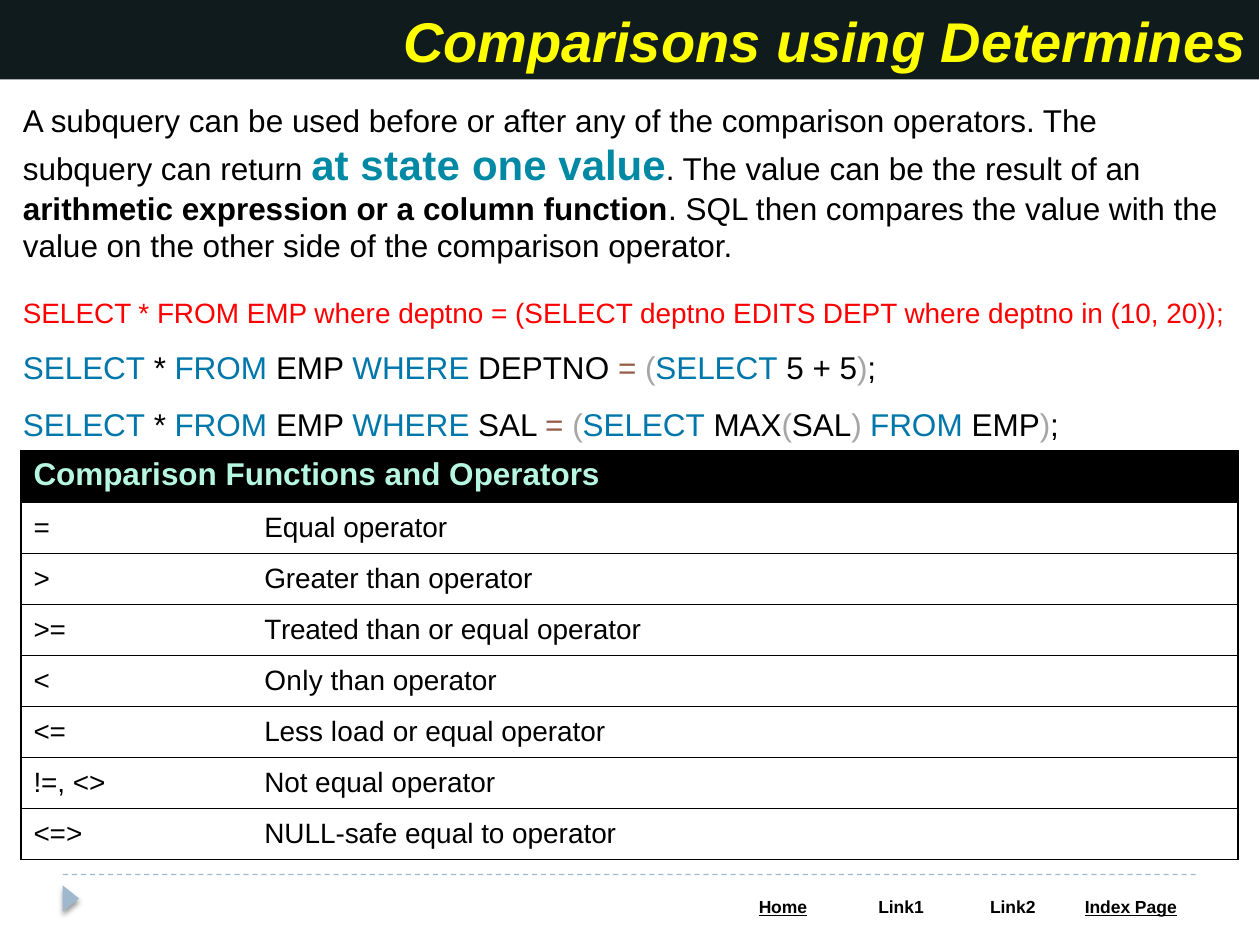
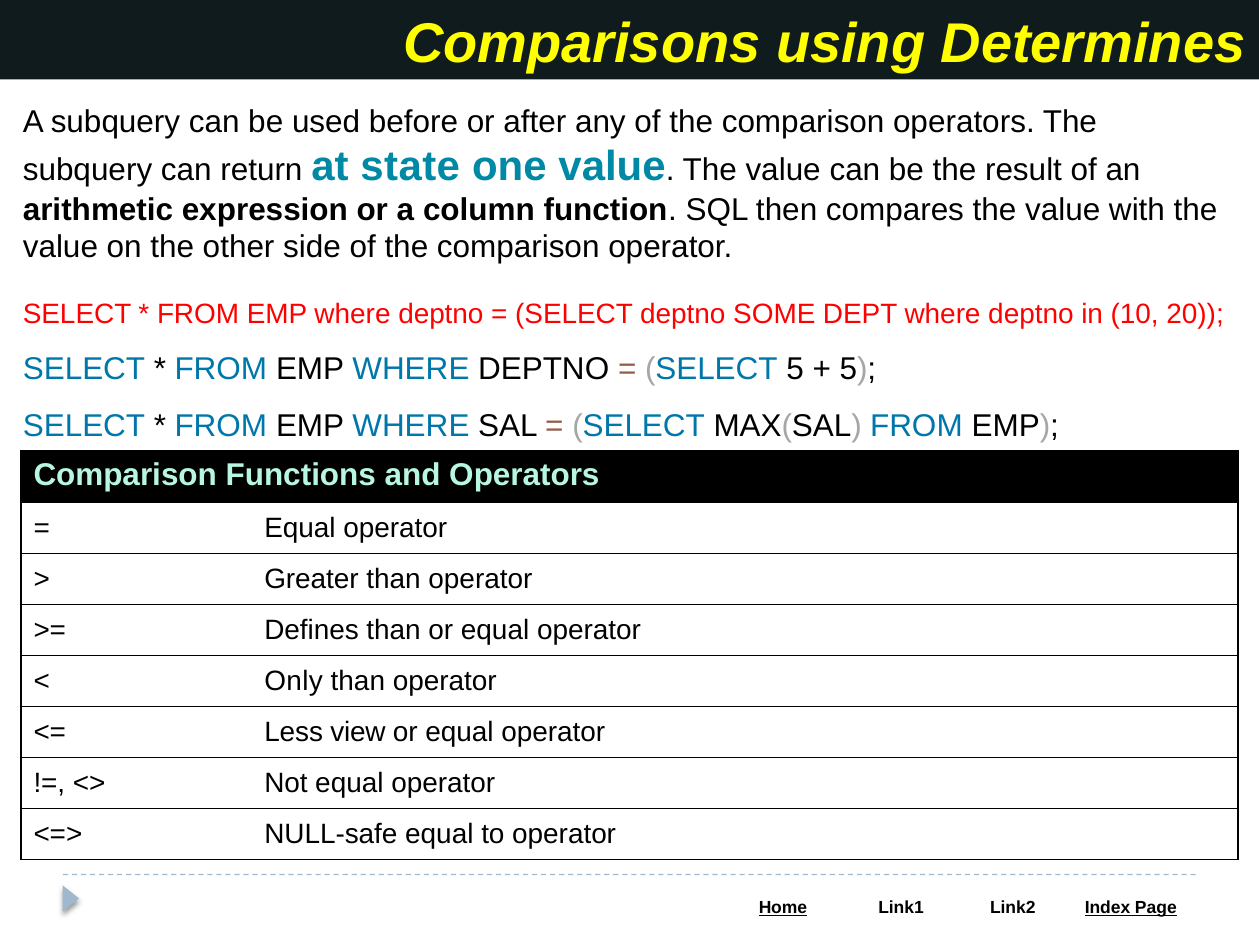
EDITS: EDITS -> SOME
Treated: Treated -> Defines
load: load -> view
